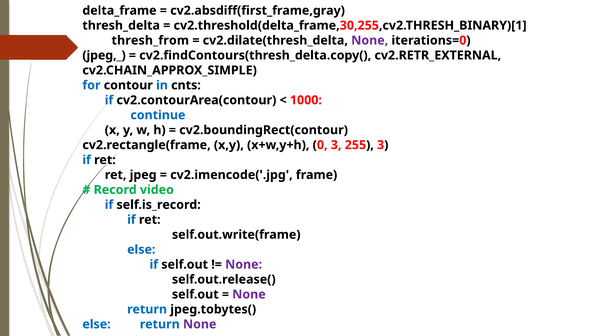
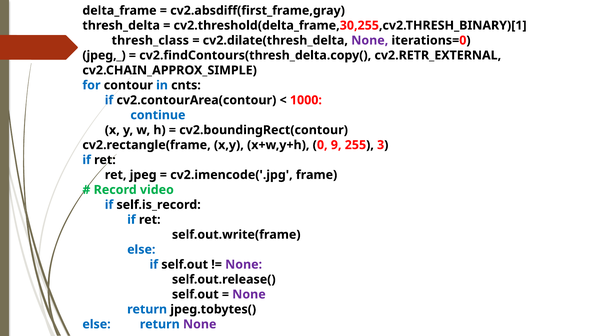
thresh_from: thresh_from -> thresh_class
0 3: 3 -> 9
